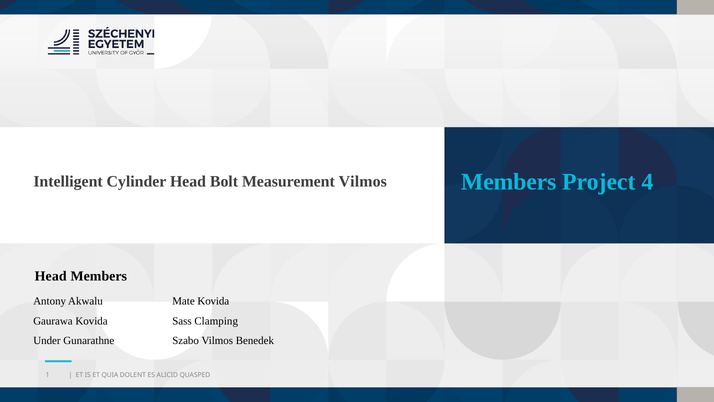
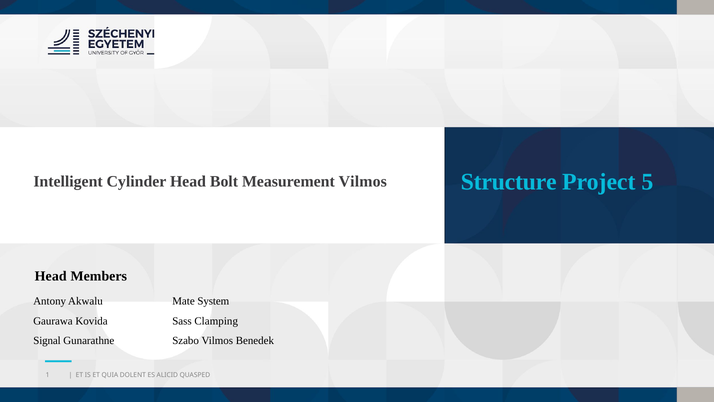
Members at (509, 182): Members -> Structure
4: 4 -> 5
Mate Kovida: Kovida -> System
Under: Under -> Signal
